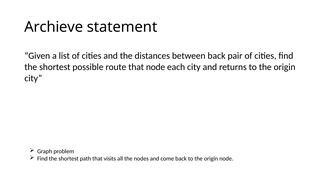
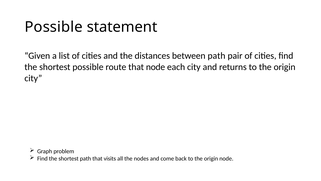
Archieve at (54, 27): Archieve -> Possible
between back: back -> path
